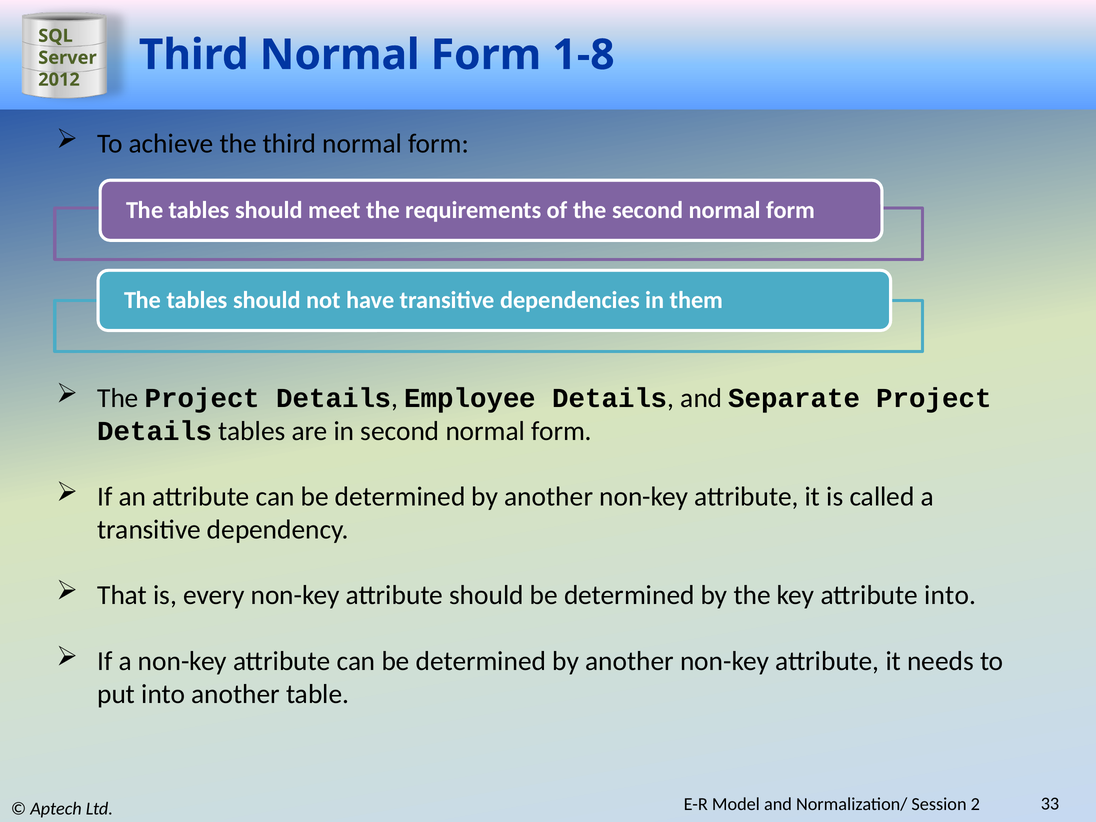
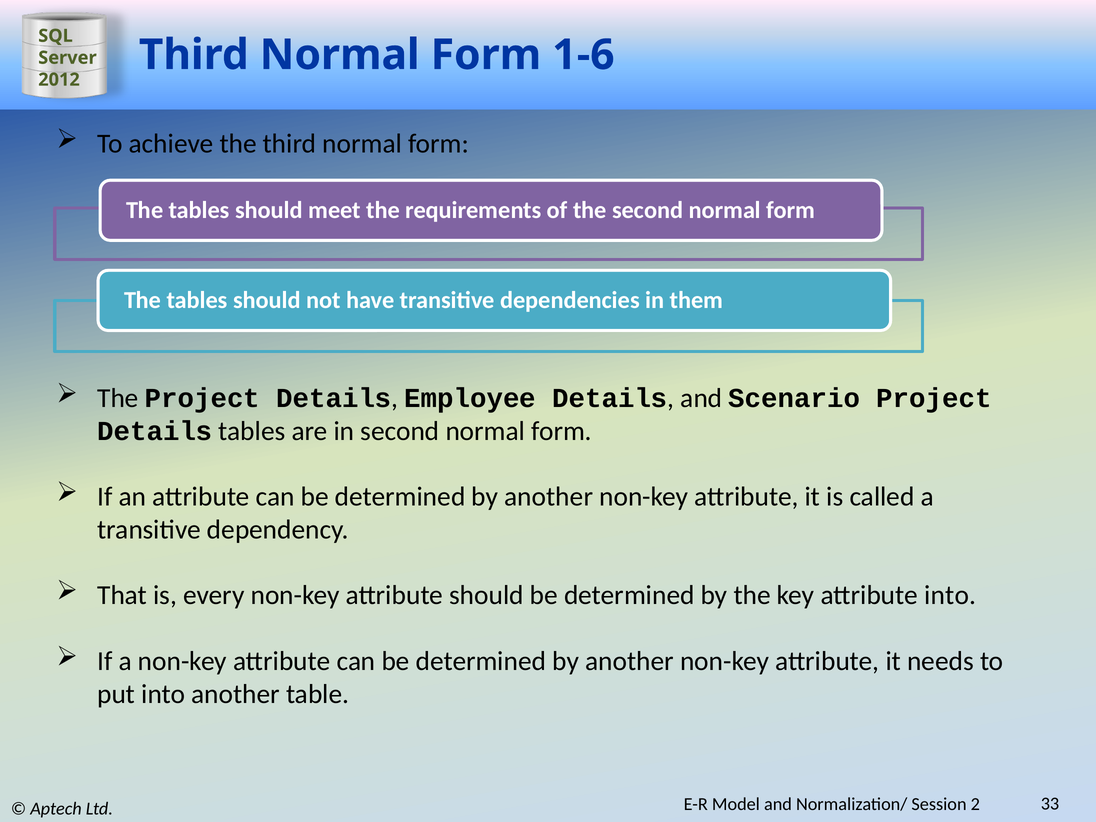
1-8: 1-8 -> 1-6
Separate: Separate -> Scenario
